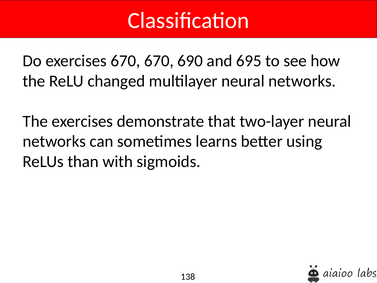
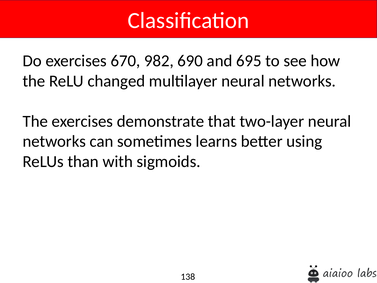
670 670: 670 -> 982
